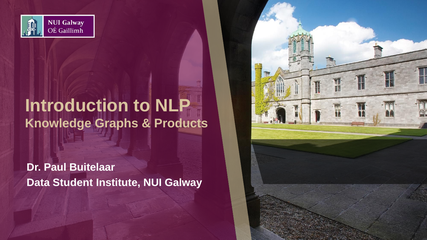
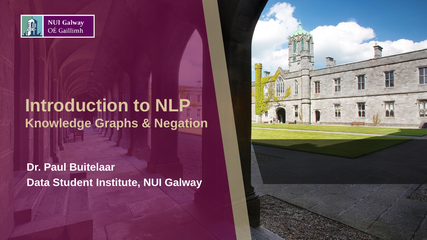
Products: Products -> Negation
